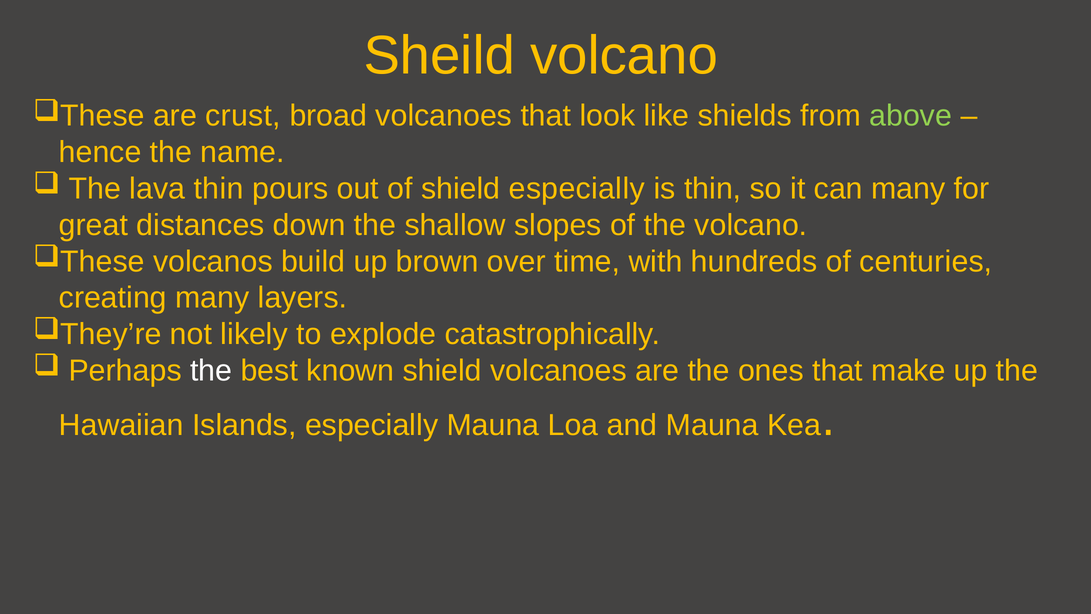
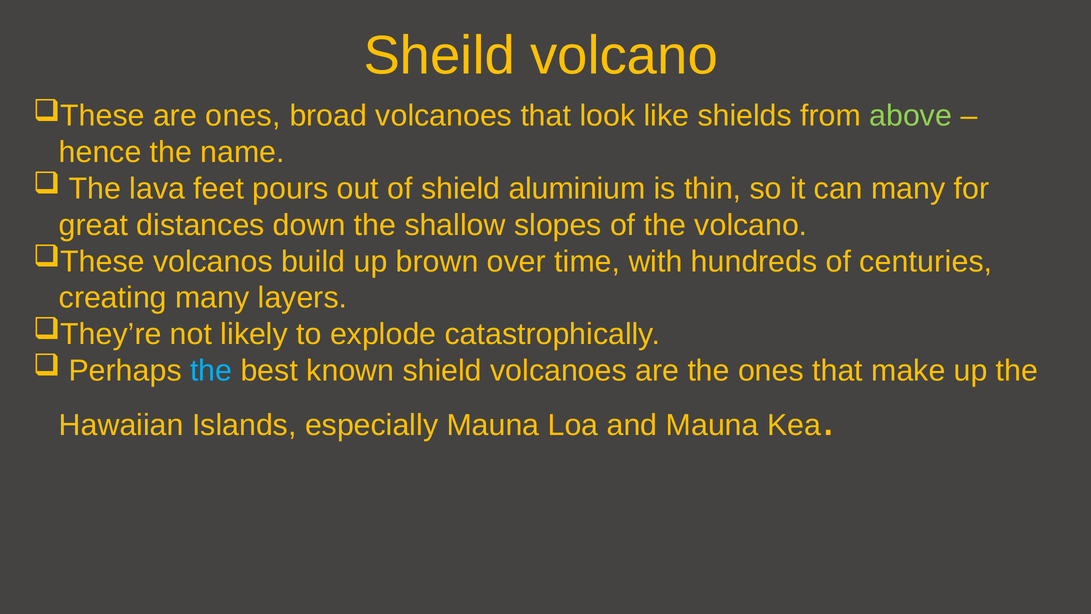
are crust: crust -> ones
lava thin: thin -> feet
shield especially: especially -> aluminium
the at (211, 371) colour: white -> light blue
